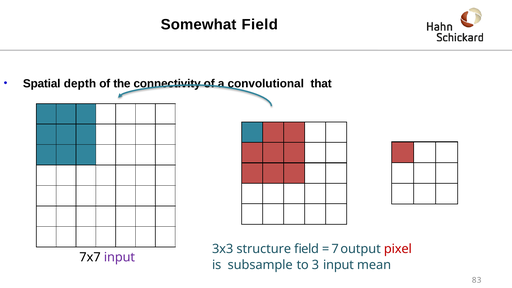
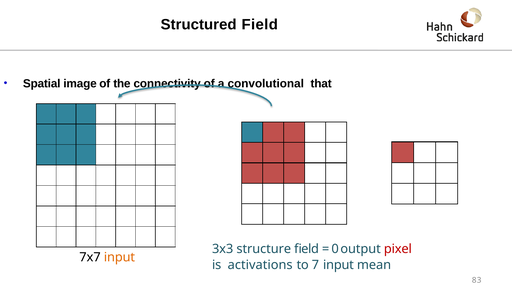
Somewhat: Somewhat -> Structured
depth: depth -> image
7: 7 -> 0
input at (119, 257) colour: purple -> orange
subsample: subsample -> activations
3: 3 -> 7
